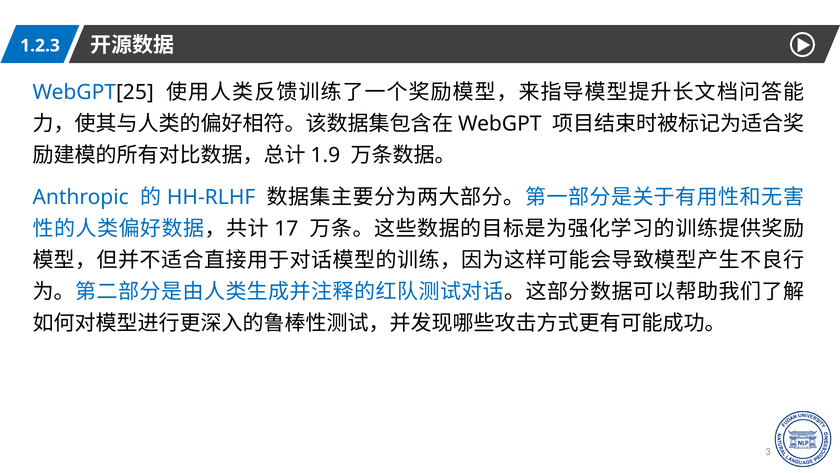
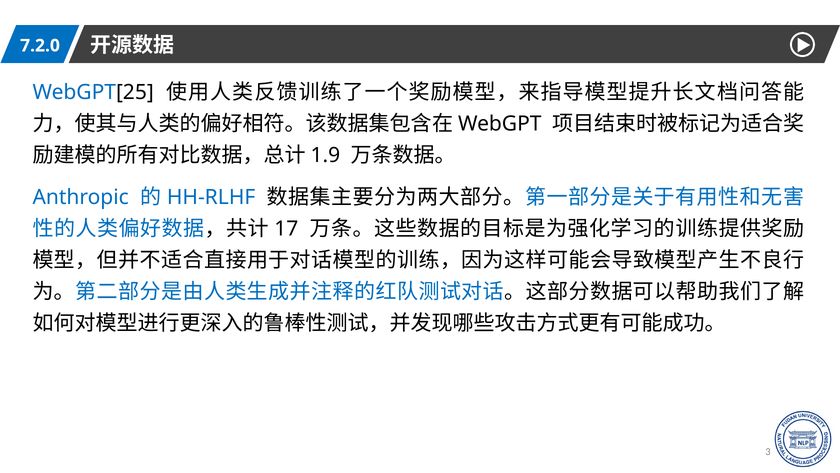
1.2.3: 1.2.3 -> 7.2.0
